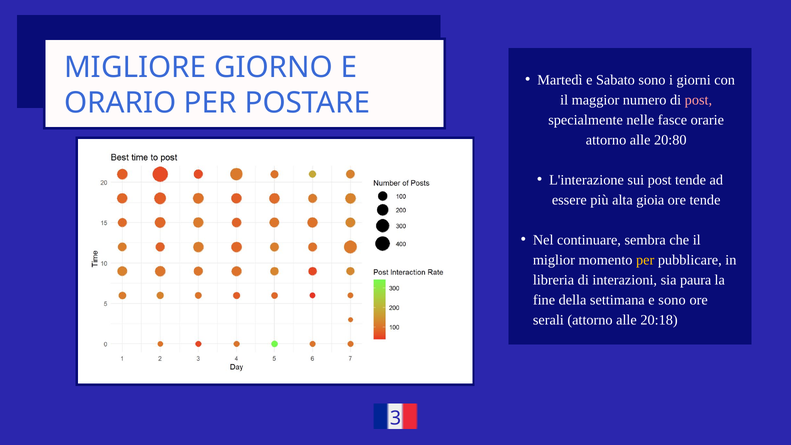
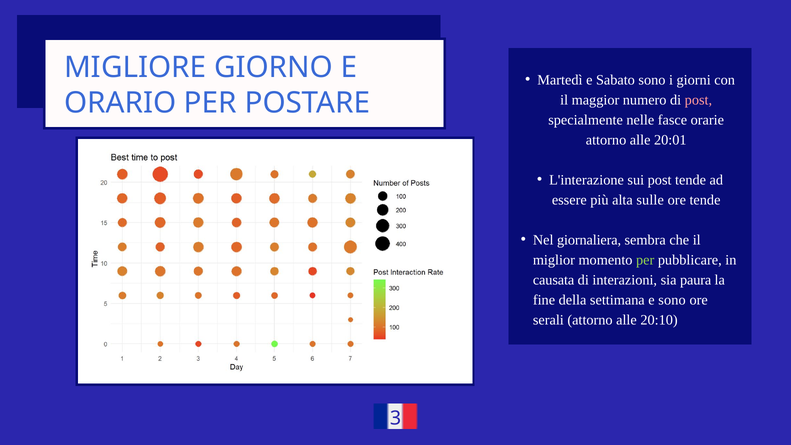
20:80: 20:80 -> 20:01
gioia: gioia -> sulle
continuare: continuare -> giornaliera
per at (645, 260) colour: yellow -> light green
libreria: libreria -> causata
20:18: 20:18 -> 20:10
